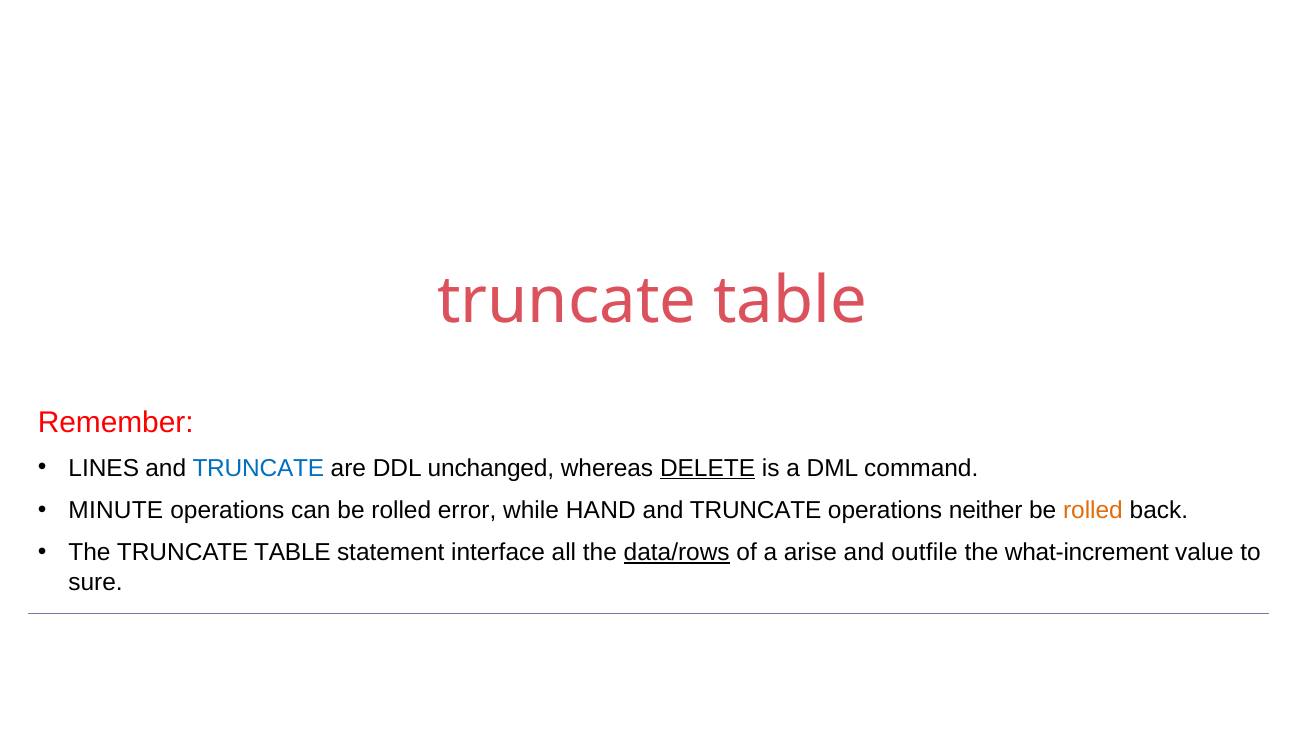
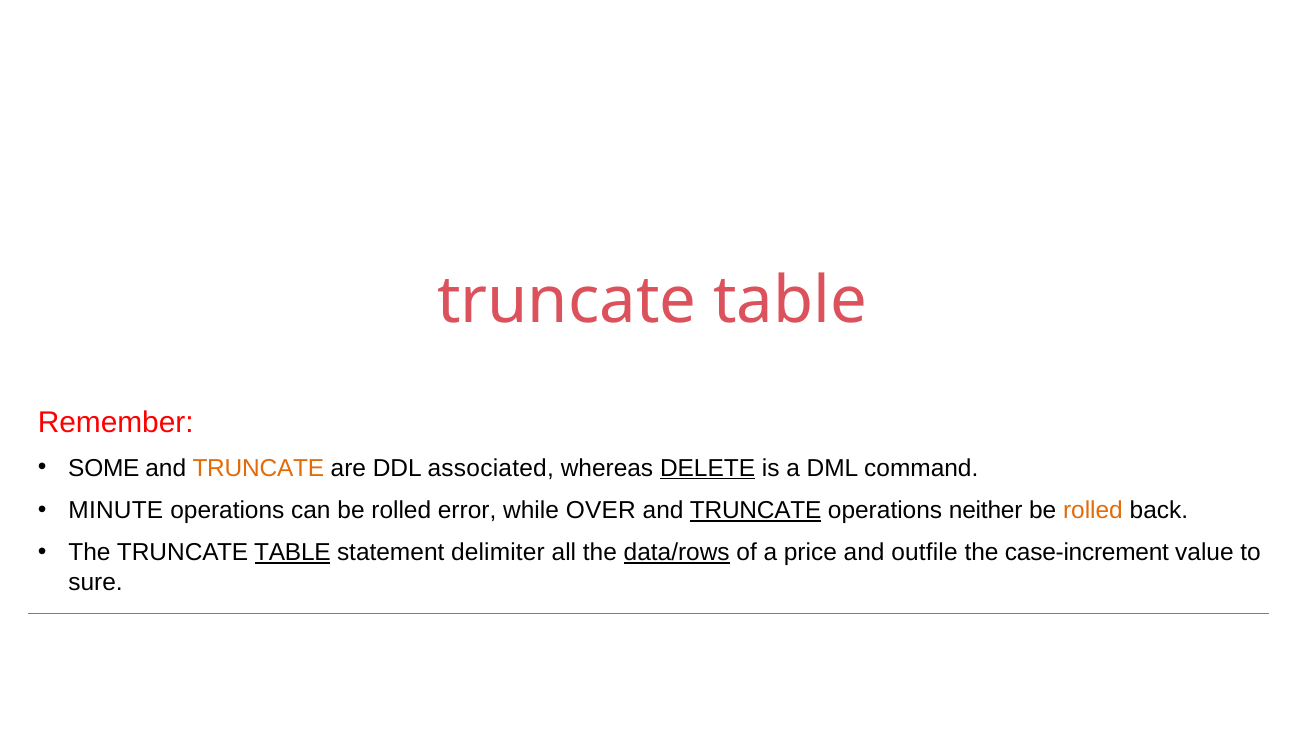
LINES: LINES -> SOME
TRUNCATE at (258, 468) colour: blue -> orange
unchanged: unchanged -> associated
HAND: HAND -> OVER
TRUNCATE at (756, 510) underline: none -> present
TABLE at (292, 553) underline: none -> present
interface: interface -> delimiter
arise: arise -> price
what-increment: what-increment -> case-increment
